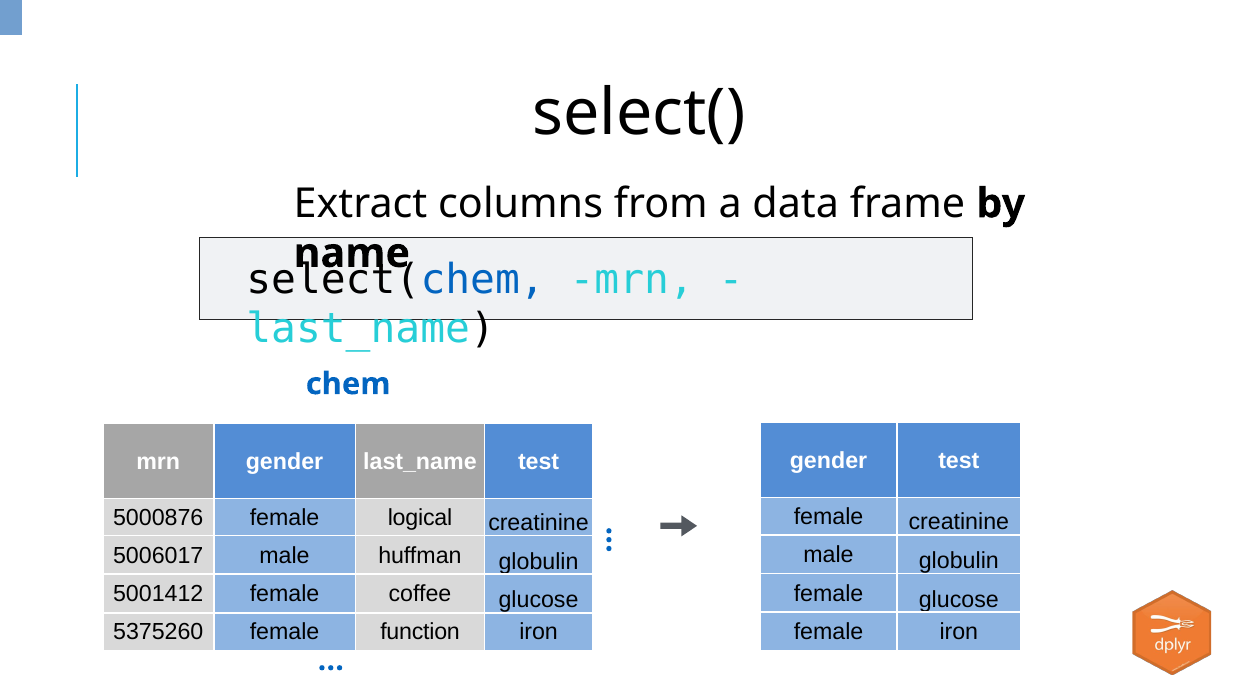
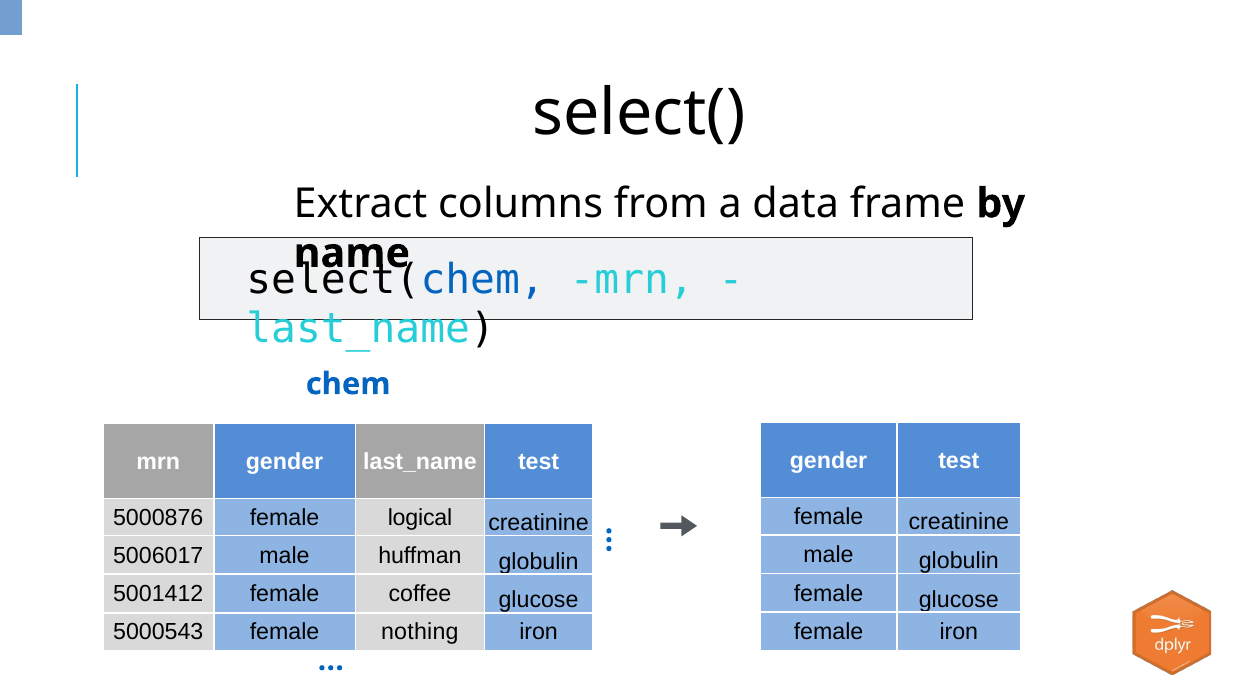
5375260: 5375260 -> 5000543
function: function -> nothing
